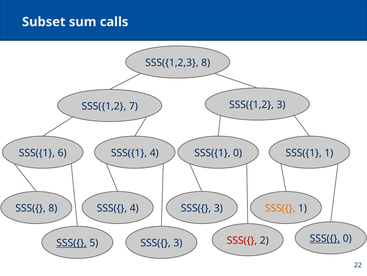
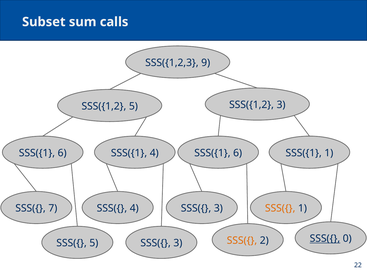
SSS({1,2,3 8: 8 -> 9
SSS({1,2 7: 7 -> 5
4 SSS({1 0: 0 -> 6
SSS({ 8: 8 -> 7
SSS({ at (242, 240) colour: red -> orange
SSS({ at (72, 243) underline: present -> none
